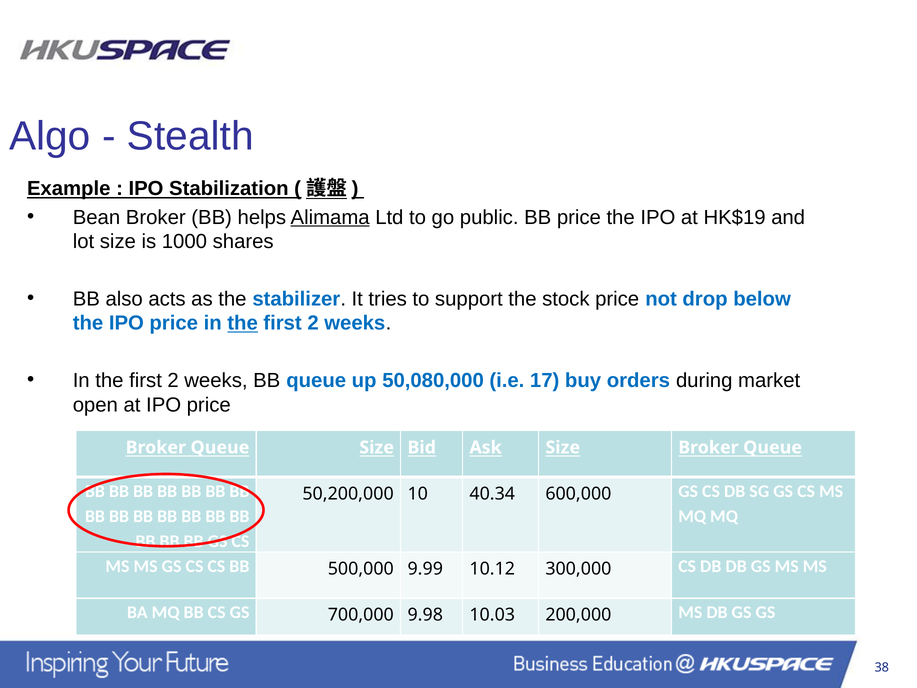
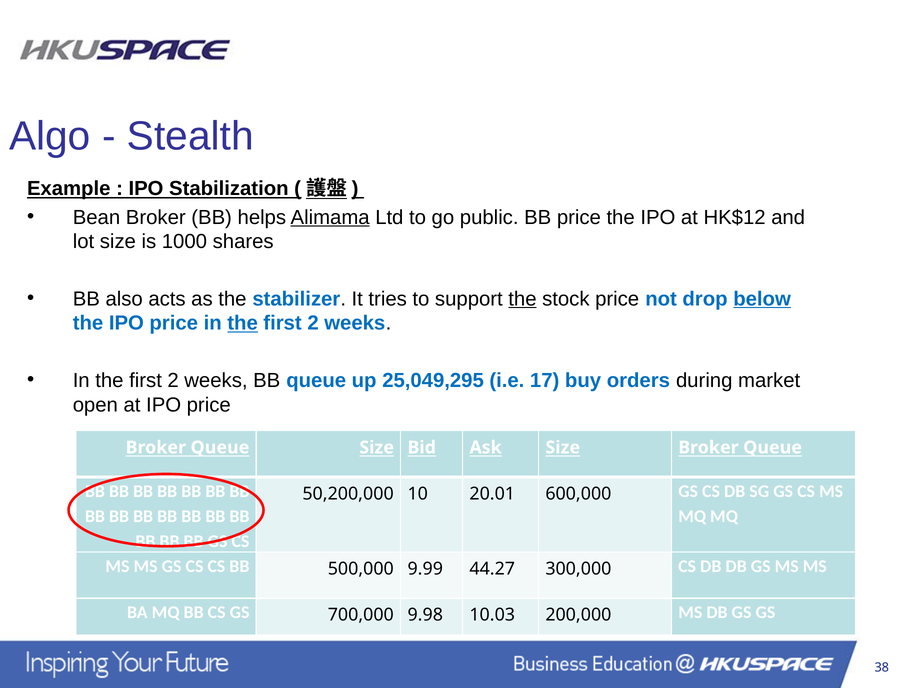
HK$19: HK$19 -> HK$12
the at (522, 299) underline: none -> present
below underline: none -> present
50,080,000: 50,080,000 -> 25,049,295
40.34: 40.34 -> 20.01
10.12: 10.12 -> 44.27
